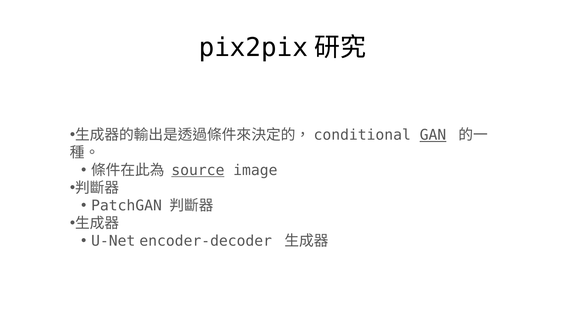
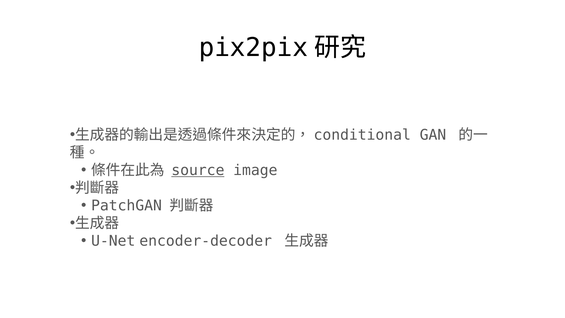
GAN underline: present -> none
